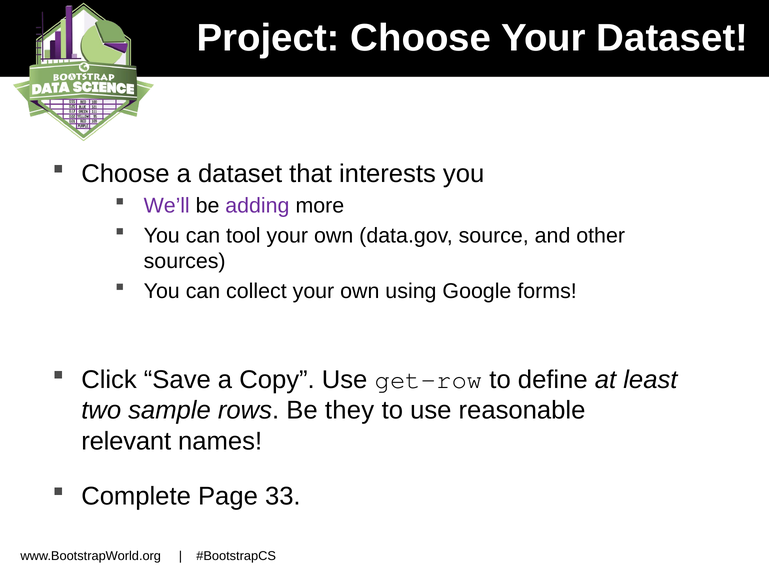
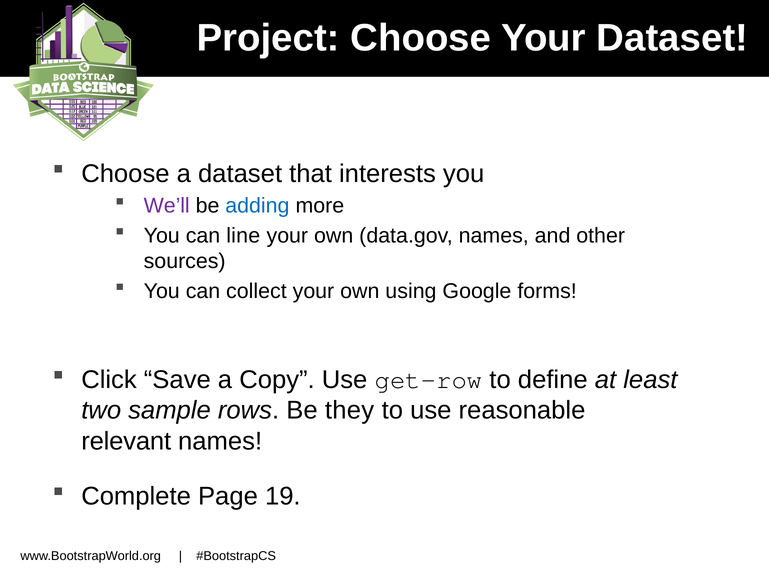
adding colour: purple -> blue
tool: tool -> line
data.gov source: source -> names
33: 33 -> 19
